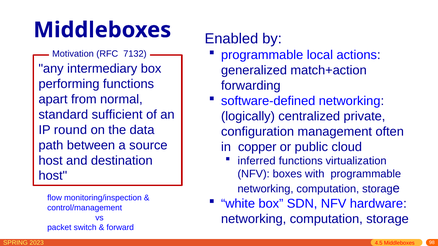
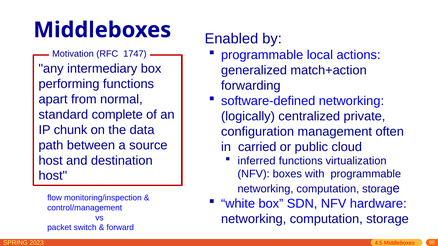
7132: 7132 -> 1747
sufficient: sufficient -> complete
round: round -> chunk
copper: copper -> carried
